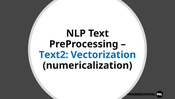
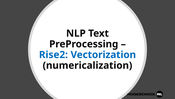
Text2: Text2 -> Rise2
